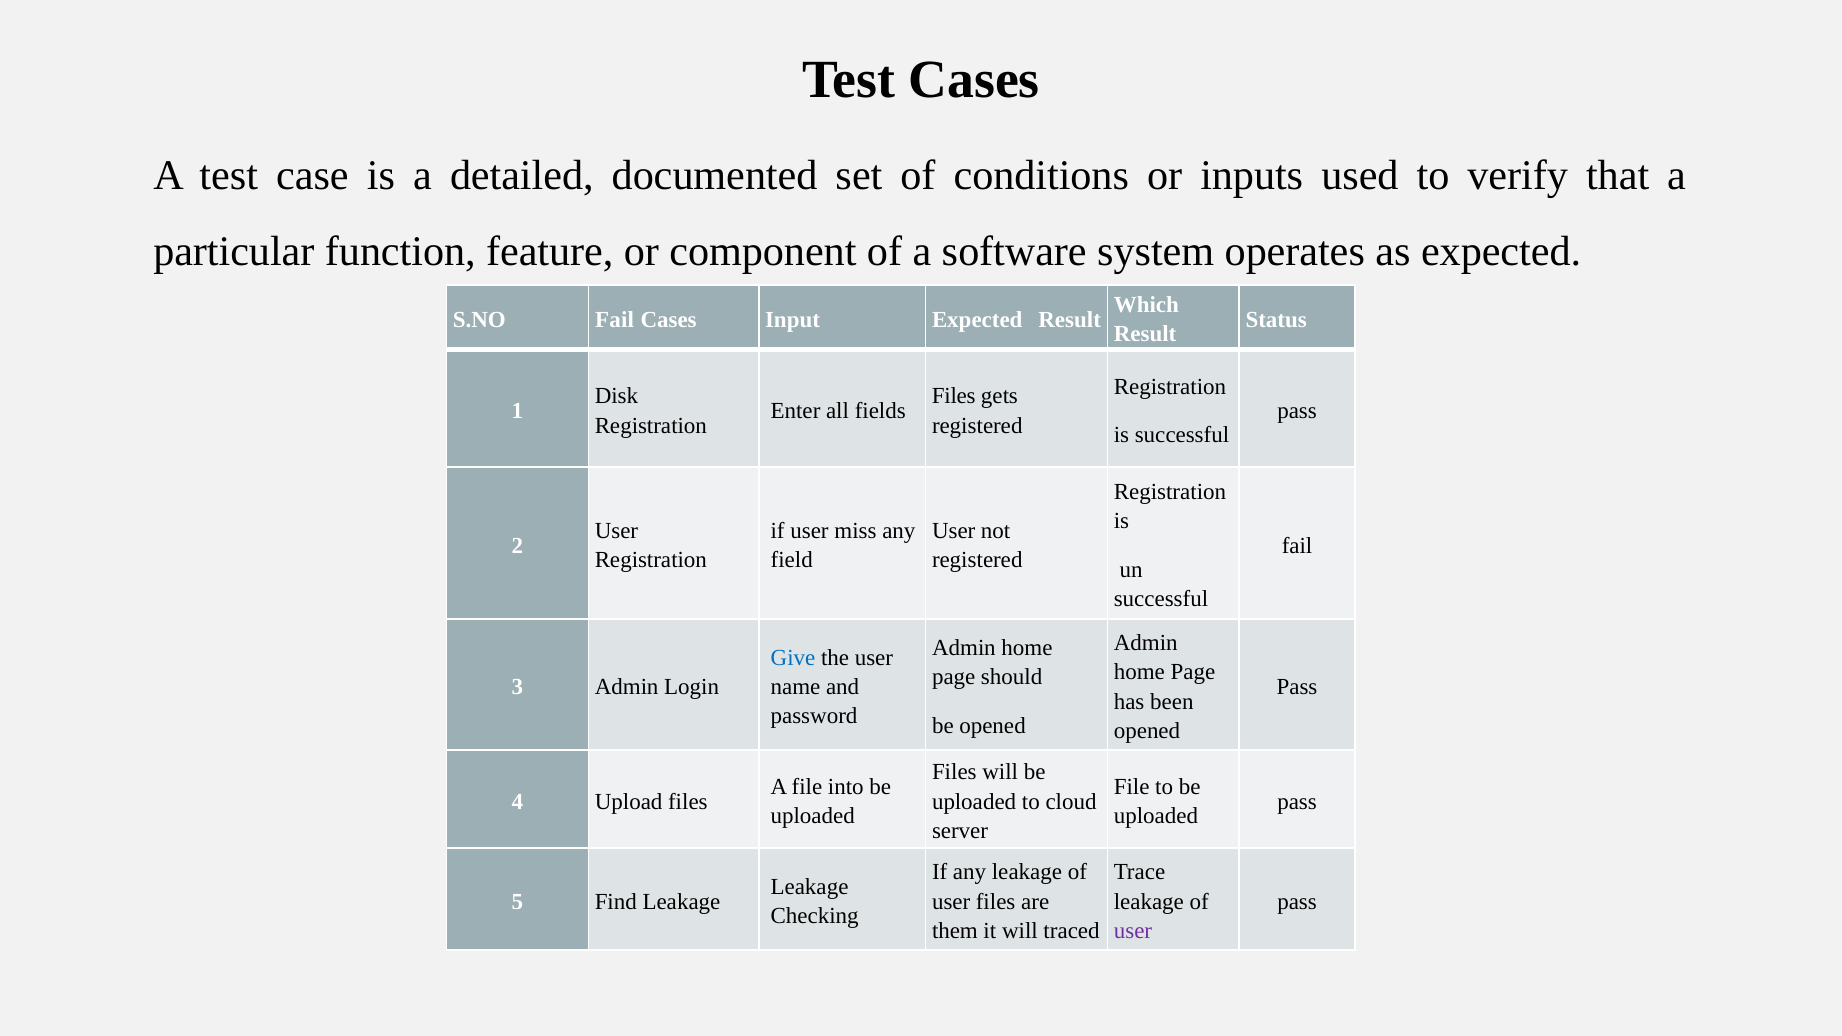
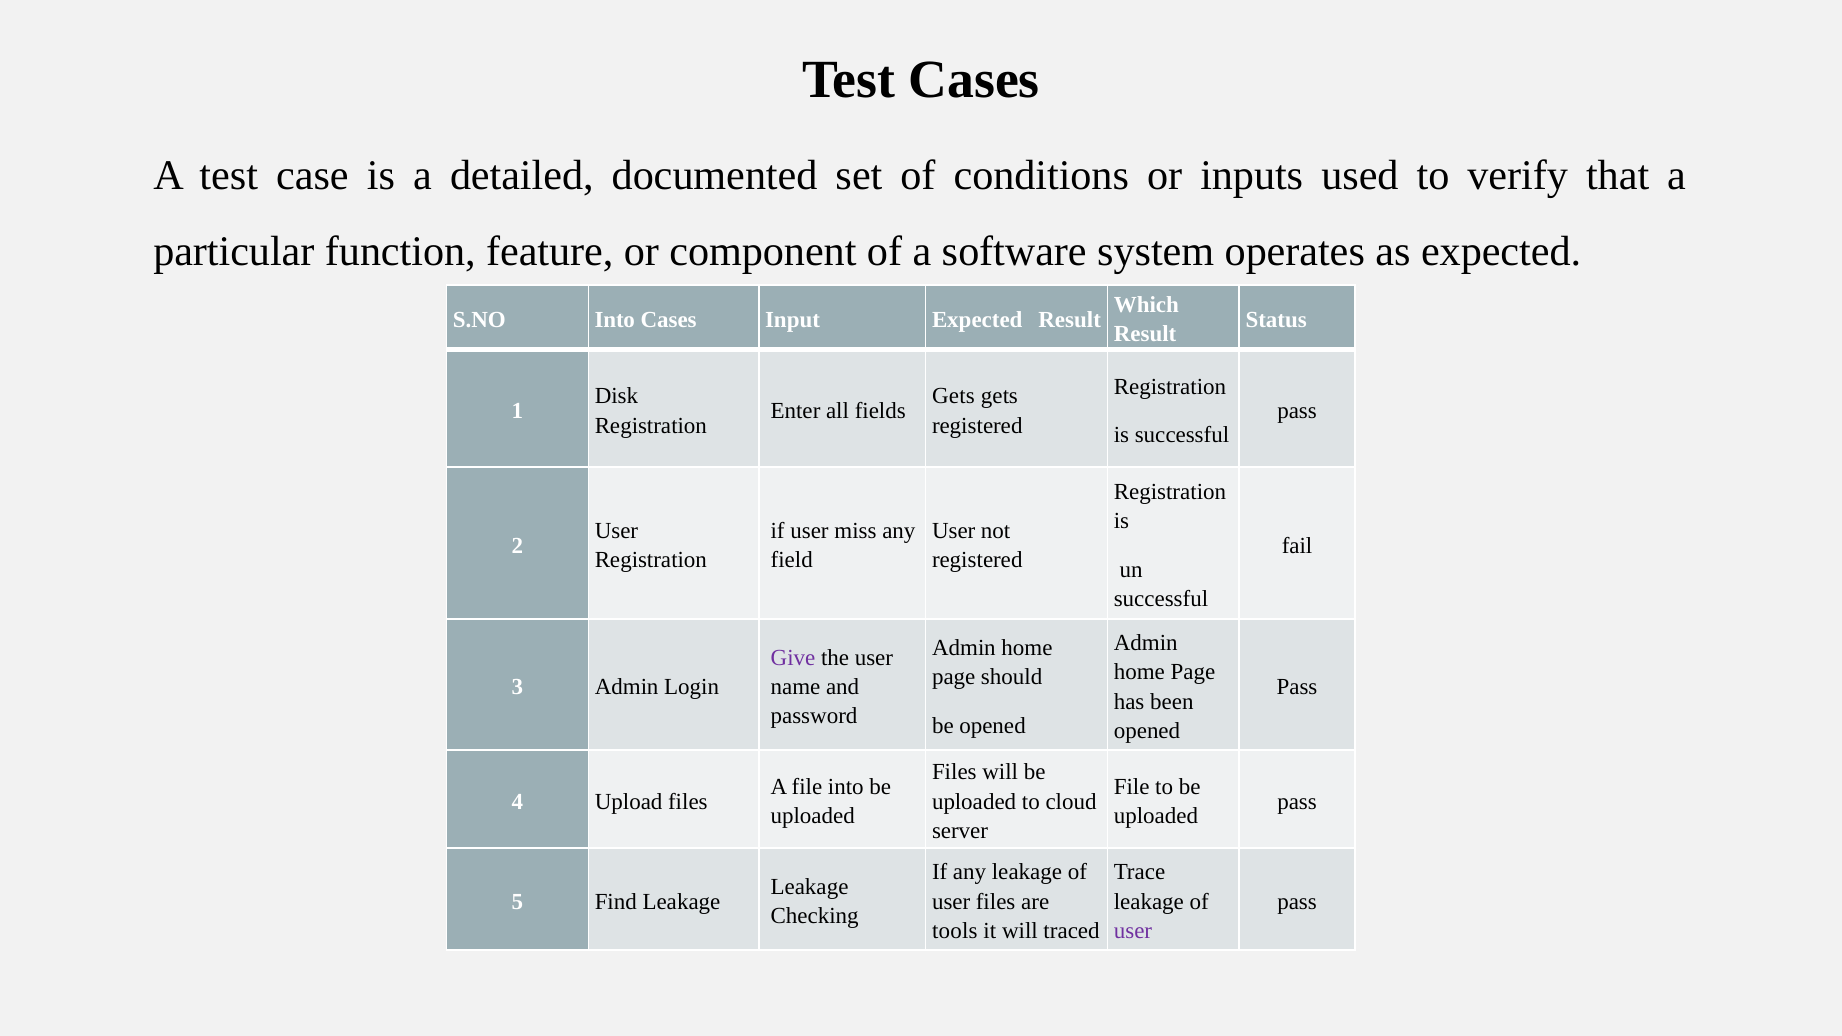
S.NO Fail: Fail -> Into
Files at (954, 396): Files -> Gets
Give colour: blue -> purple
them: them -> tools
